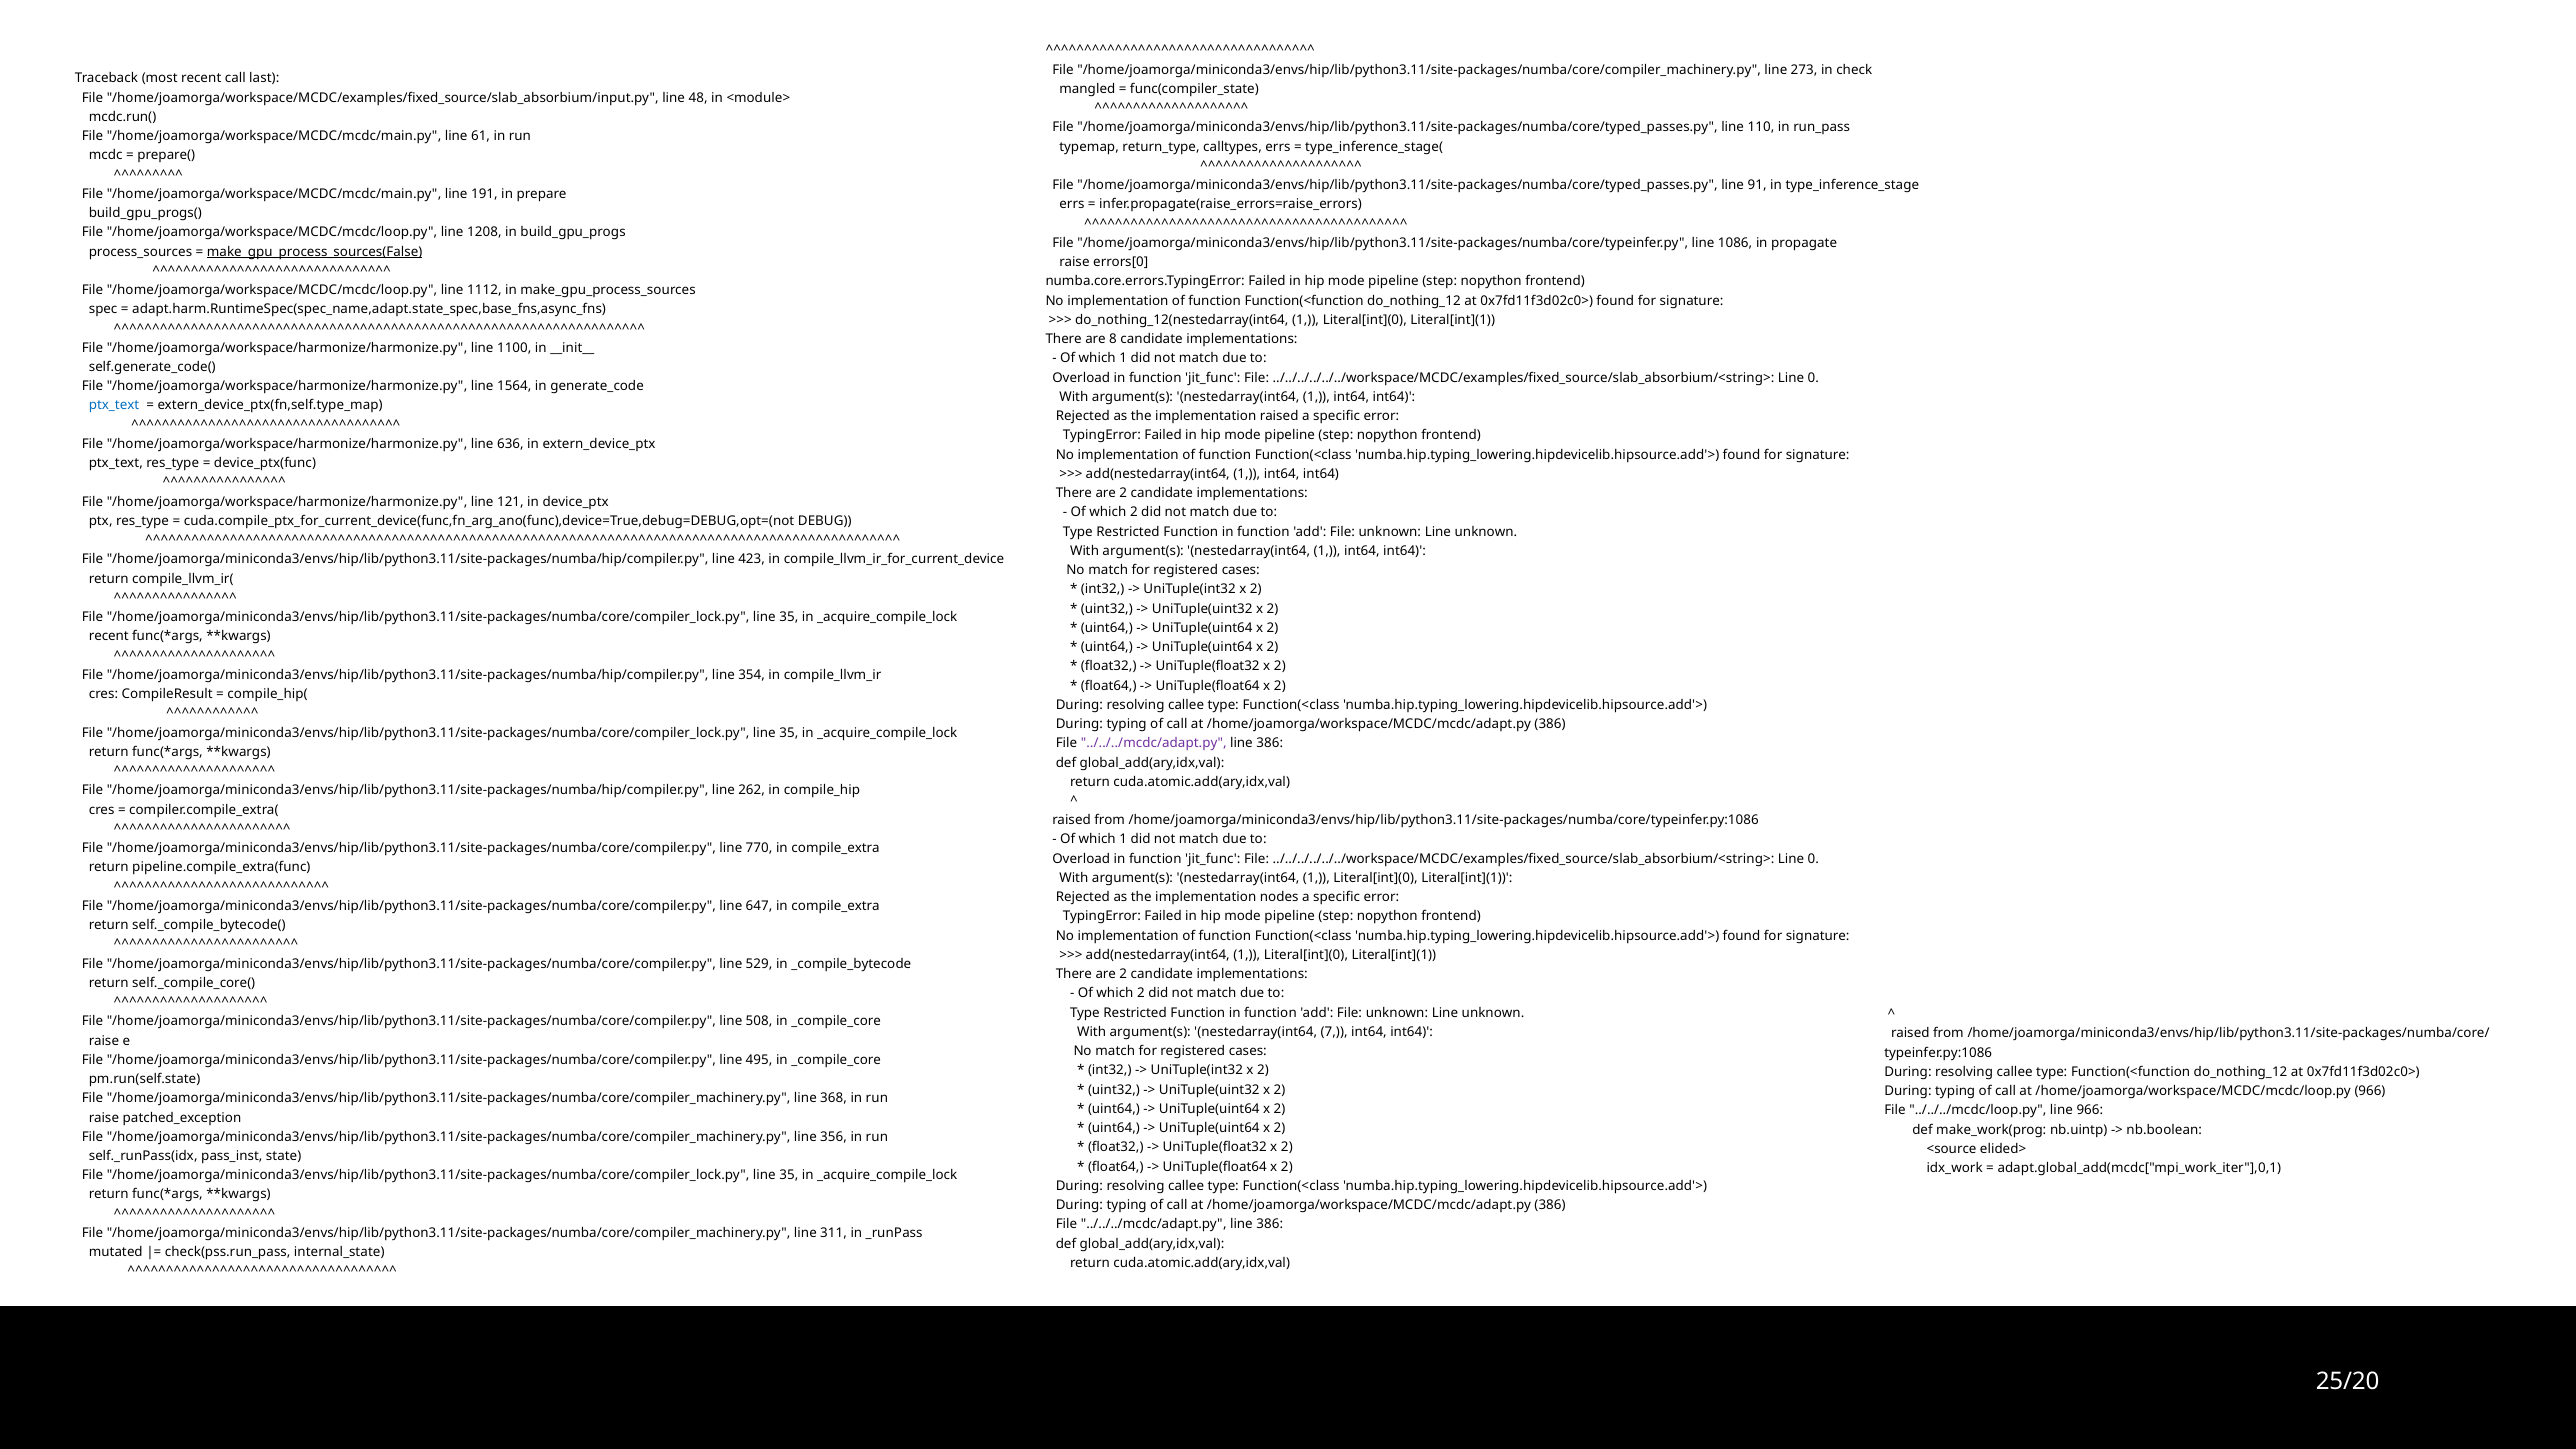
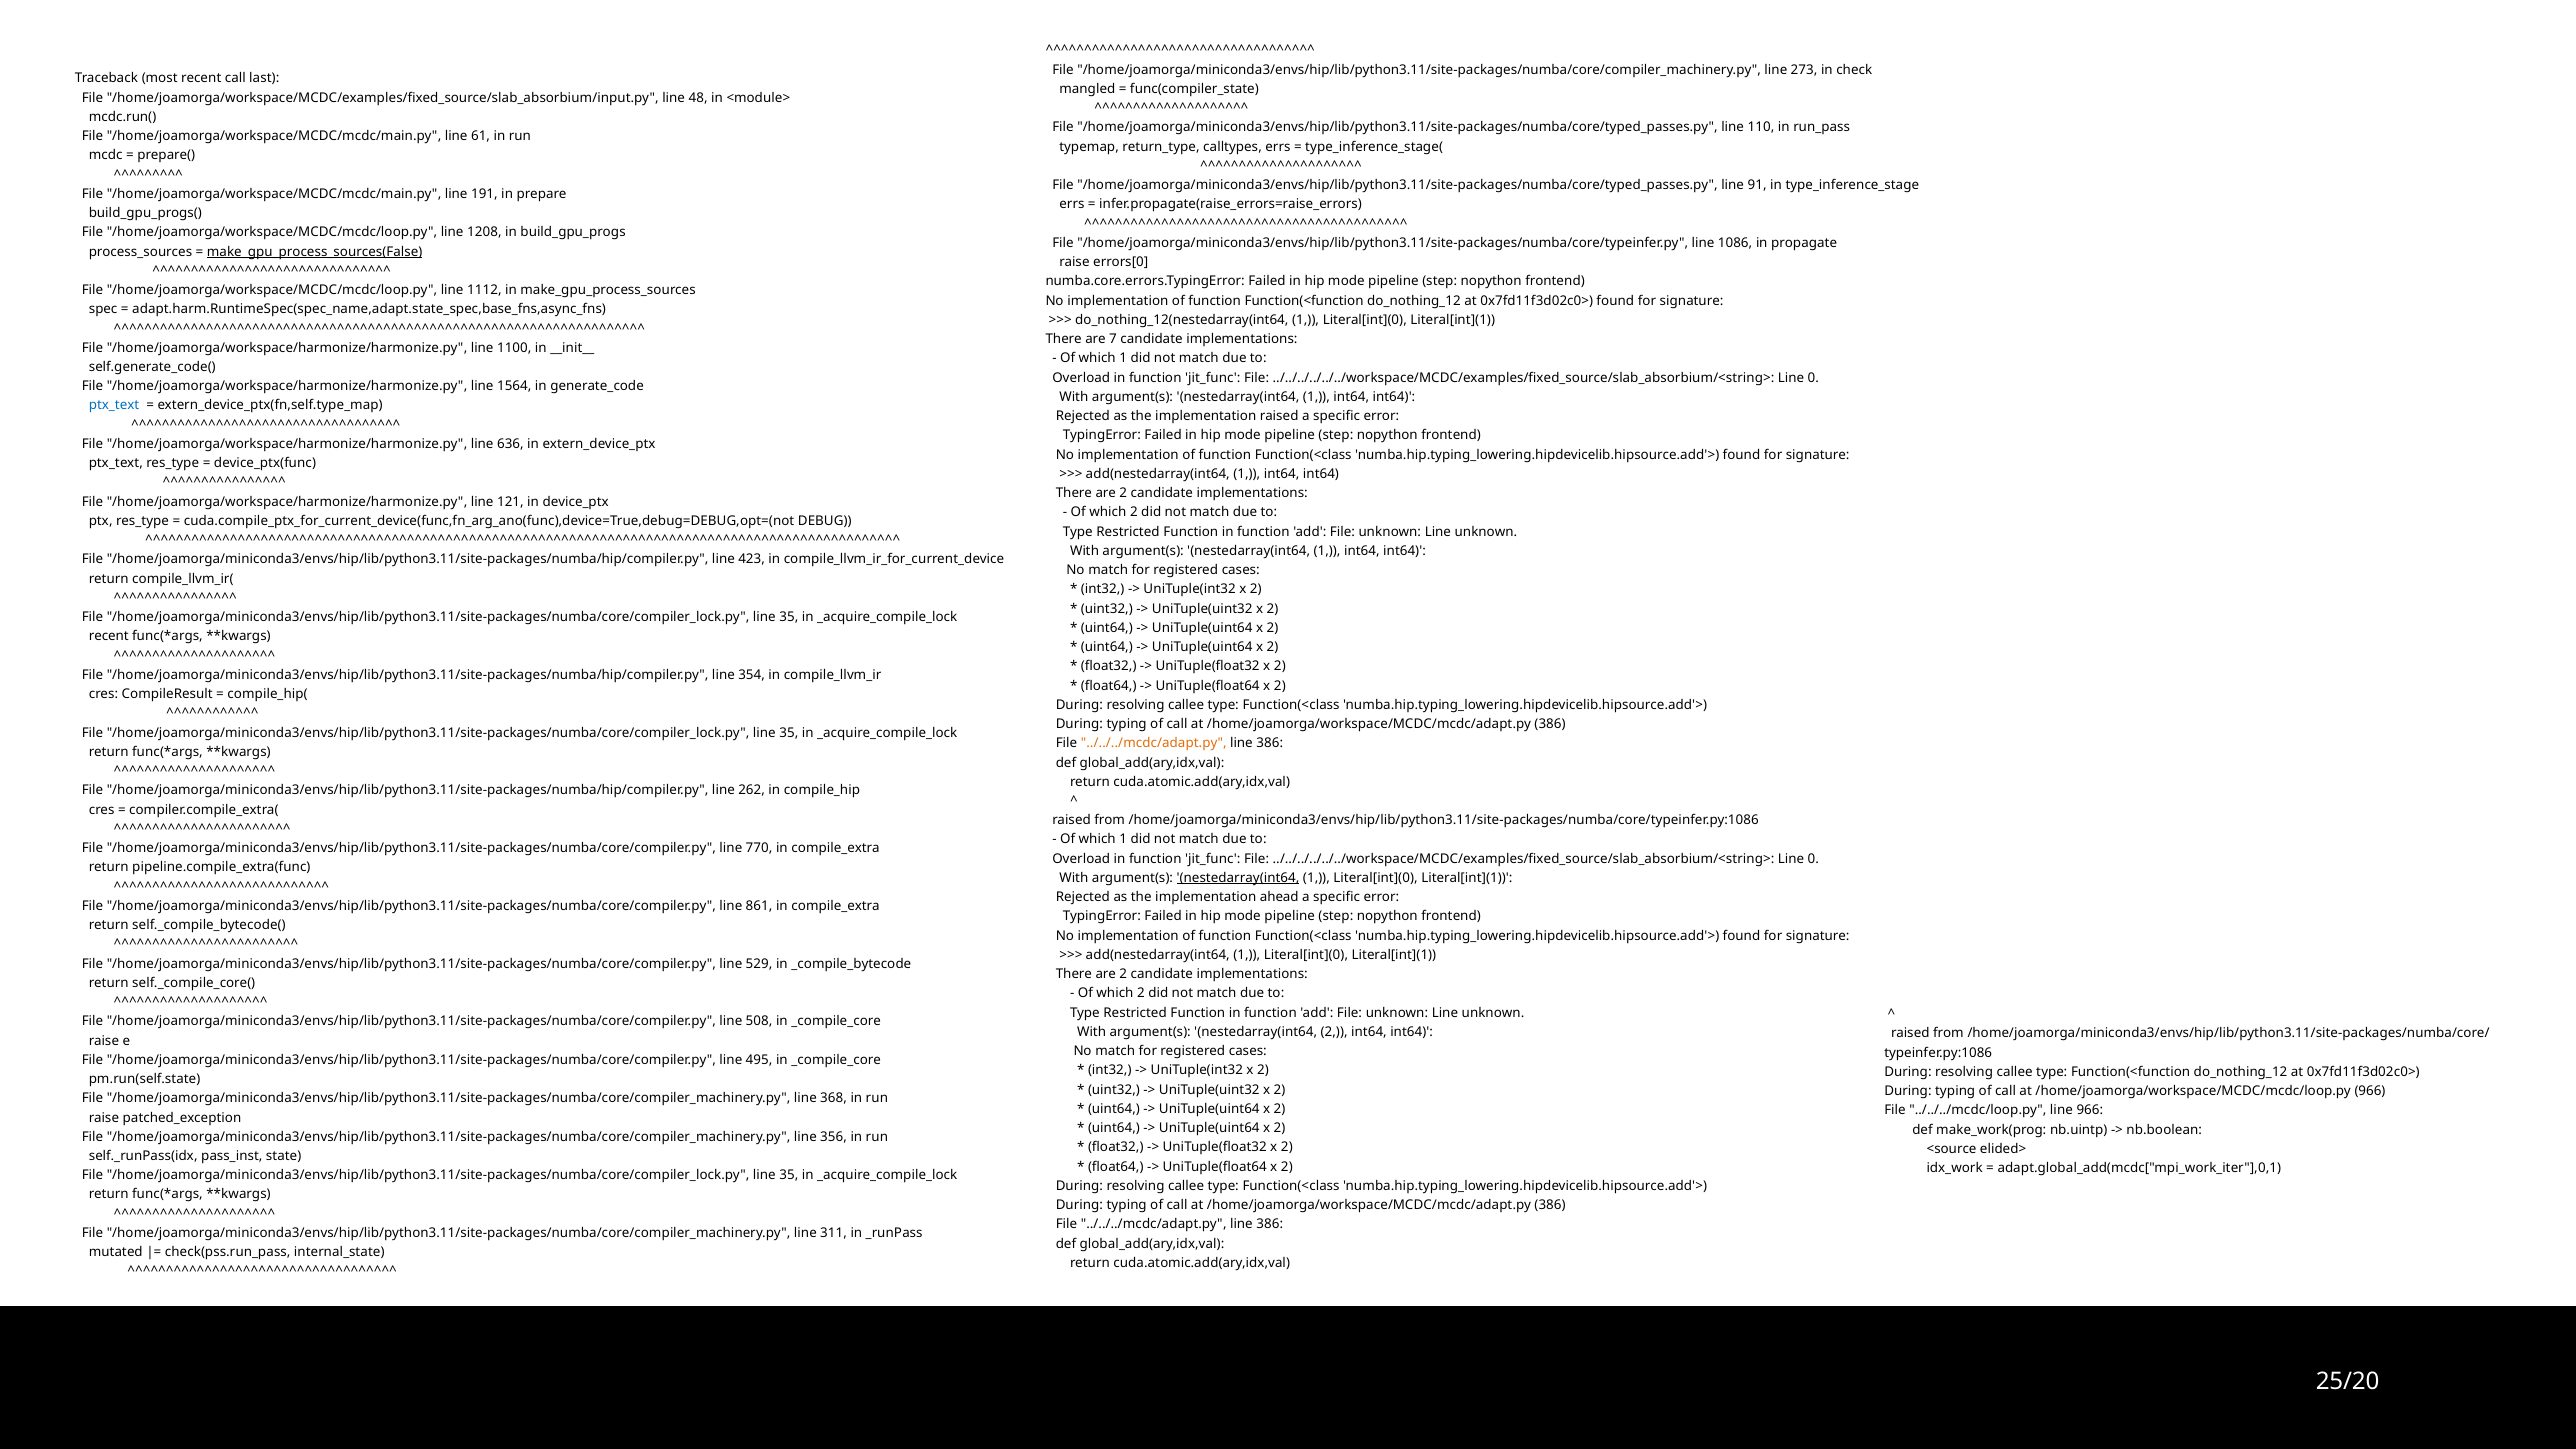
8: 8 -> 7
../../../mcdc/adapt.py at (1154, 743) colour: purple -> orange
nestedarray(int64 at (1238, 878) underline: none -> present
nodes: nodes -> ahead
647: 647 -> 861
nestedarray(int64 7: 7 -> 2
